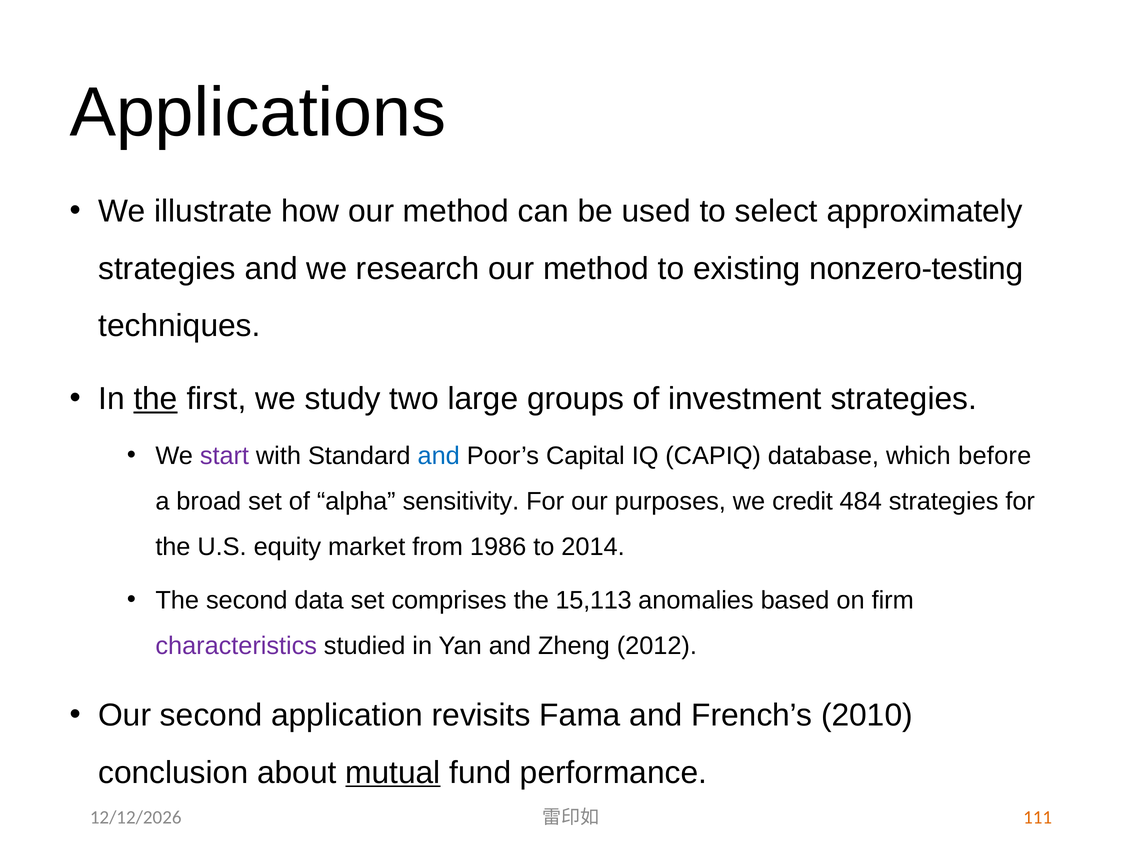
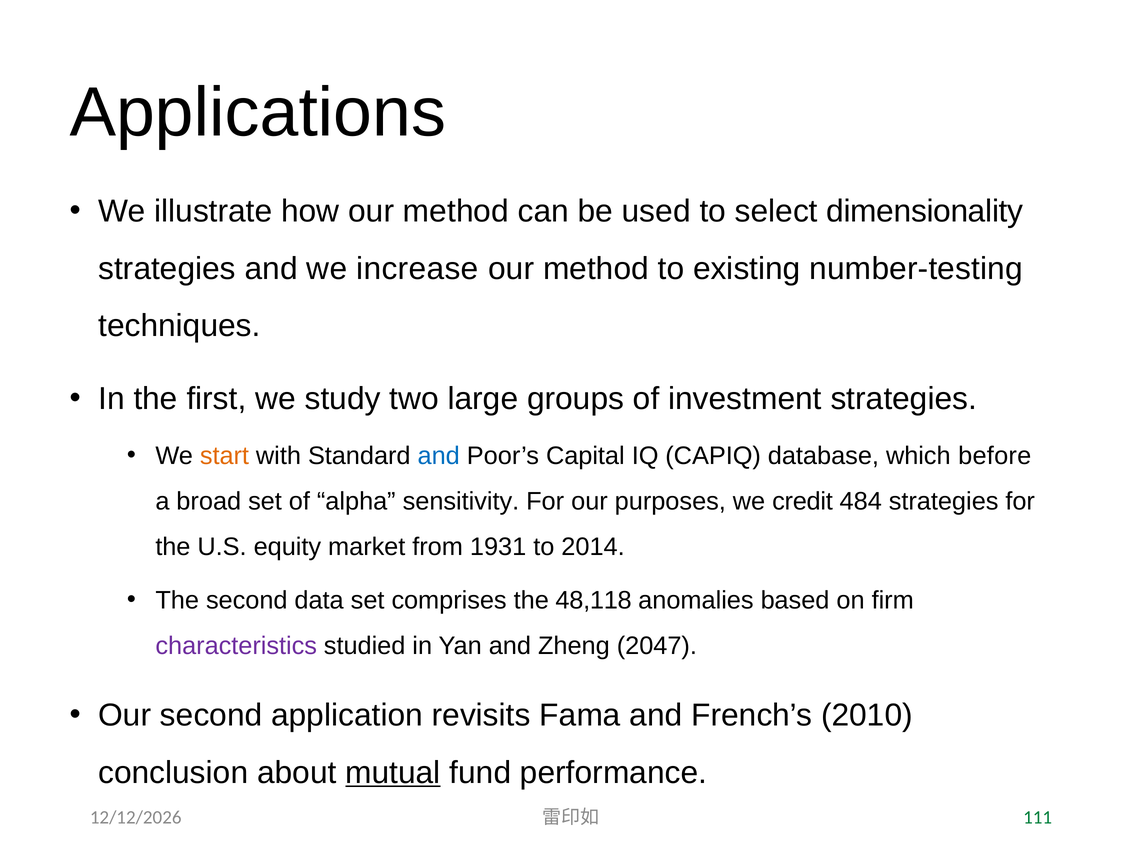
approximately: approximately -> dimensionality
research: research -> increase
nonzero-testing: nonzero-testing -> number-testing
the at (156, 399) underline: present -> none
start colour: purple -> orange
1986: 1986 -> 1931
15,113: 15,113 -> 48,118
2012: 2012 -> 2047
111 colour: orange -> green
